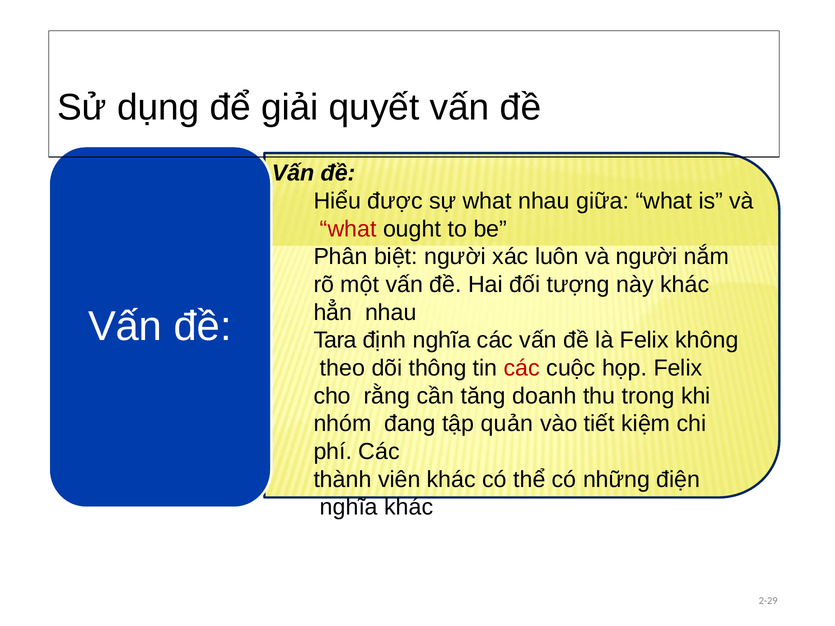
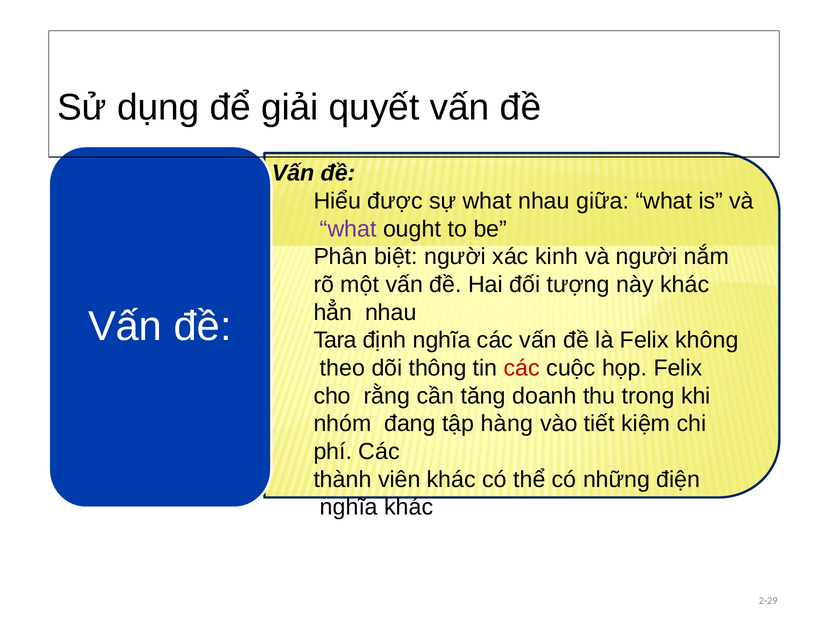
what at (348, 229) colour: red -> purple
luôn: luôn -> kinh
quản: quản -> hàng
